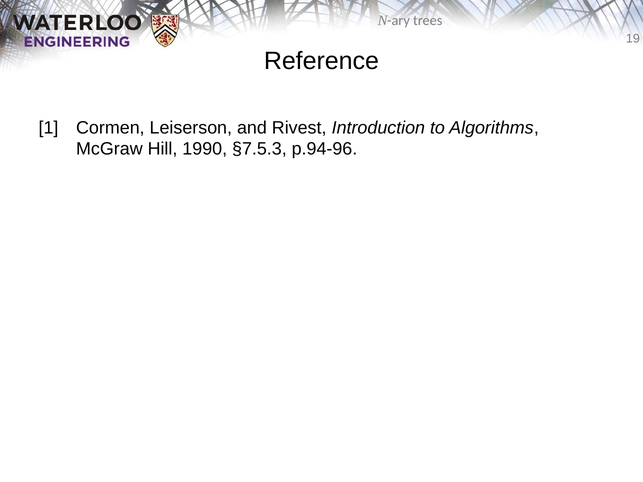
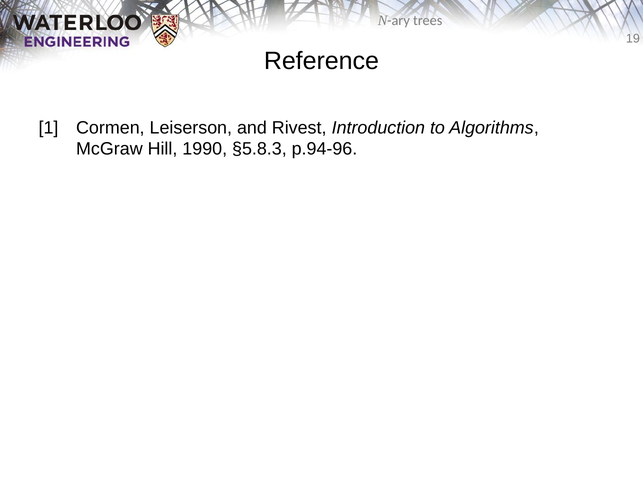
§7.5.3: §7.5.3 -> §5.8.3
